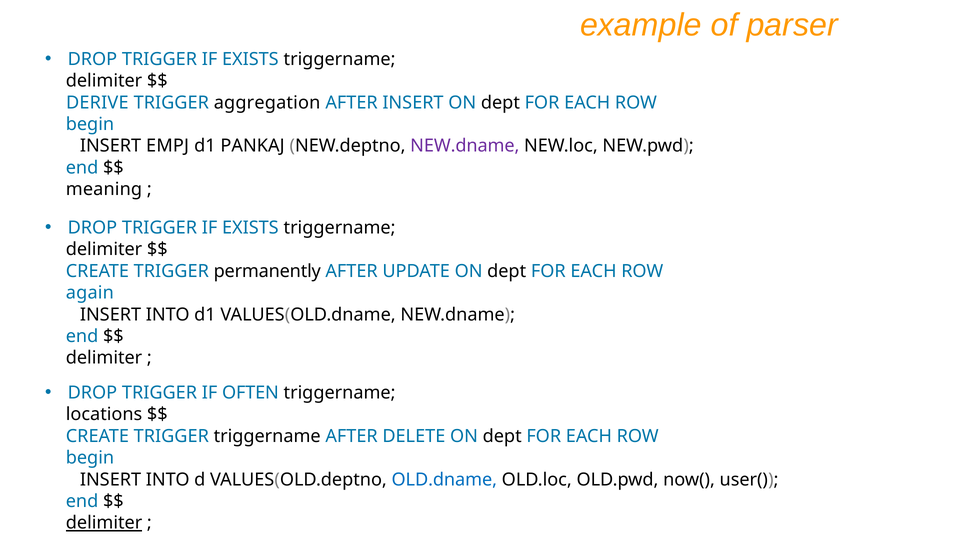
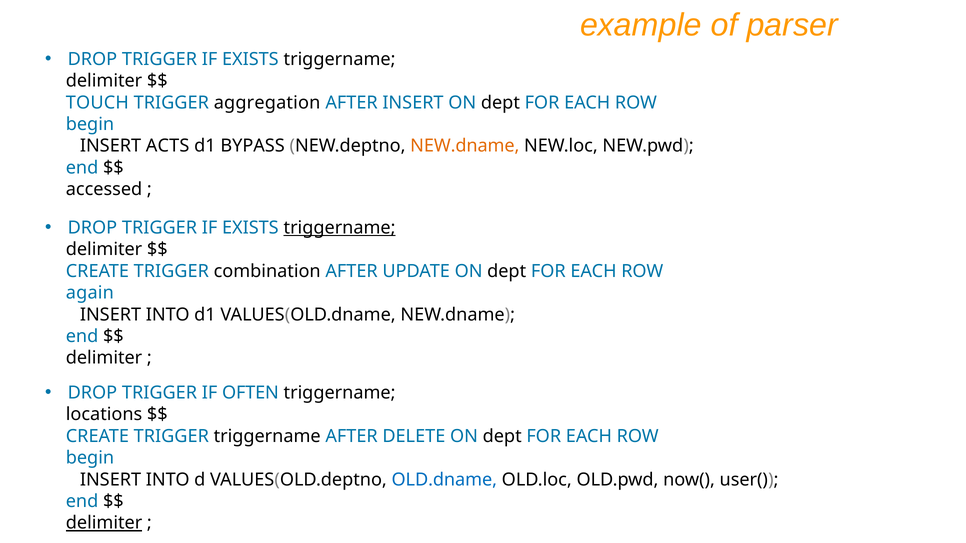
DERIVE: DERIVE -> TOUCH
EMPJ: EMPJ -> ACTS
PANKAJ: PANKAJ -> BYPASS
NEW.dname at (465, 146) colour: purple -> orange
meaning: meaning -> accessed
triggername at (340, 228) underline: none -> present
permanently: permanently -> combination
